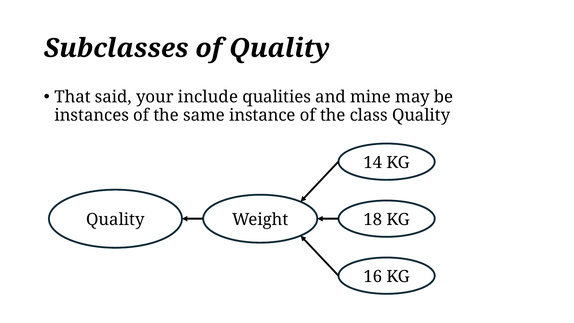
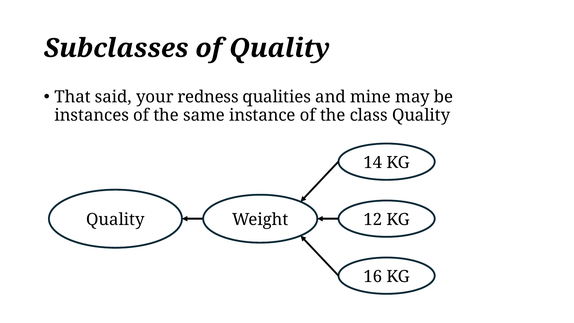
include: include -> redness
18: 18 -> 12
